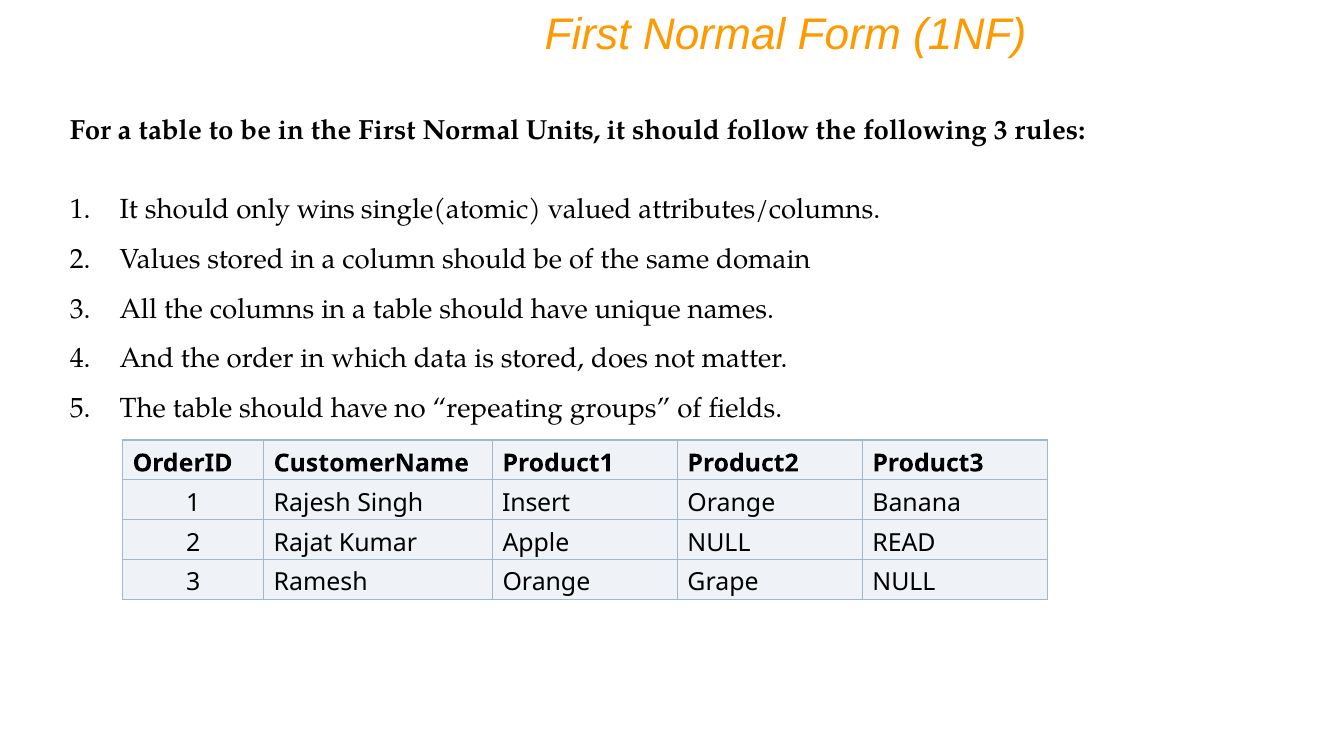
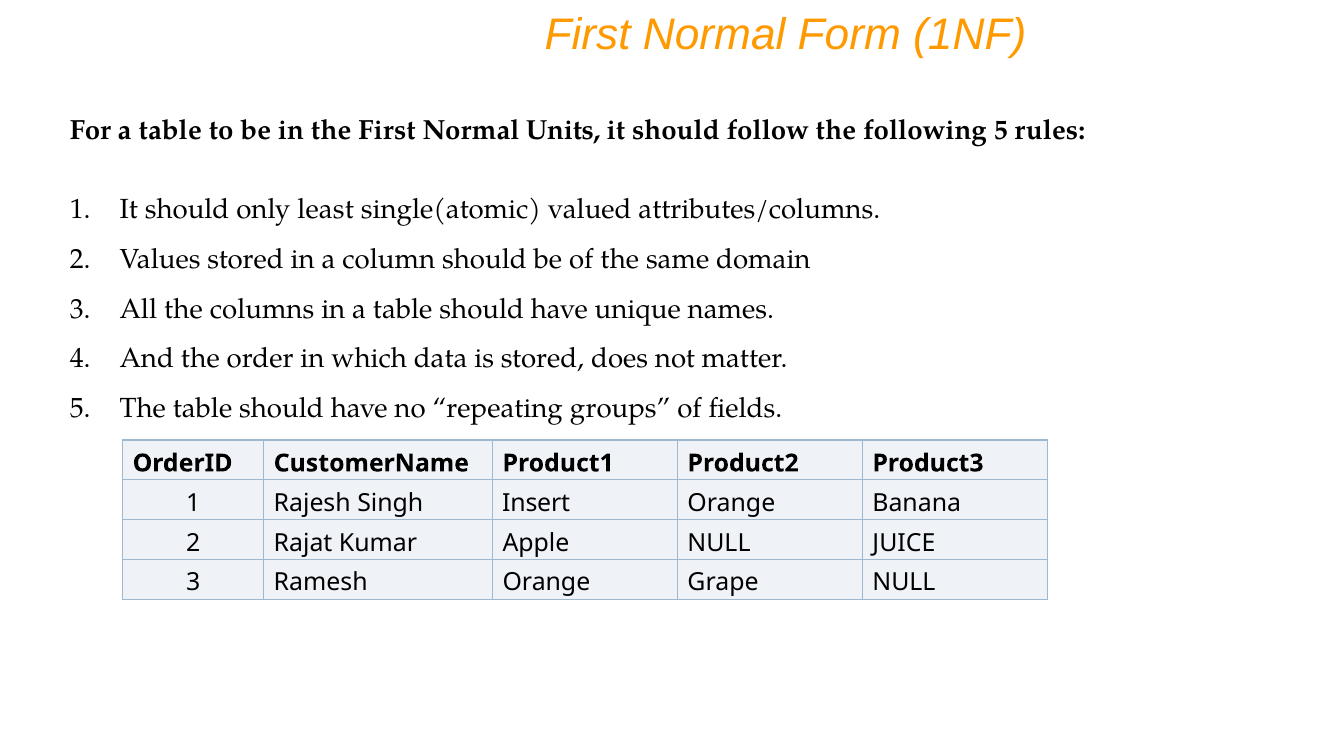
following 3: 3 -> 5
wins: wins -> least
READ: READ -> JUICE
